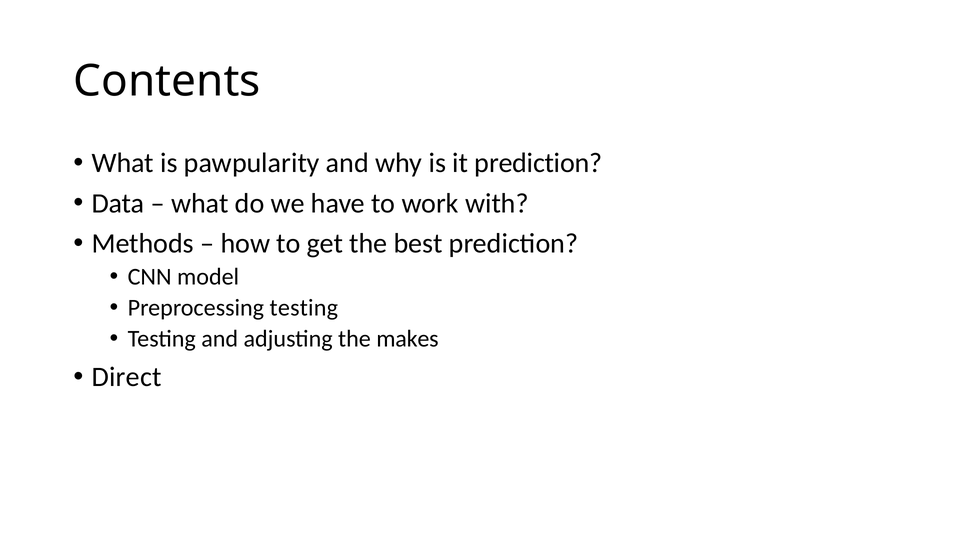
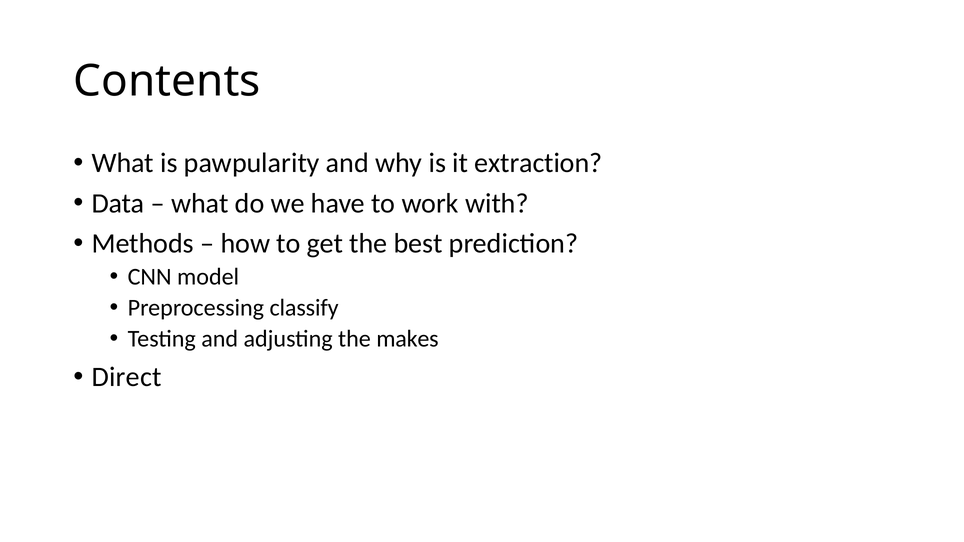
it prediction: prediction -> extraction
Preprocessing testing: testing -> classify
